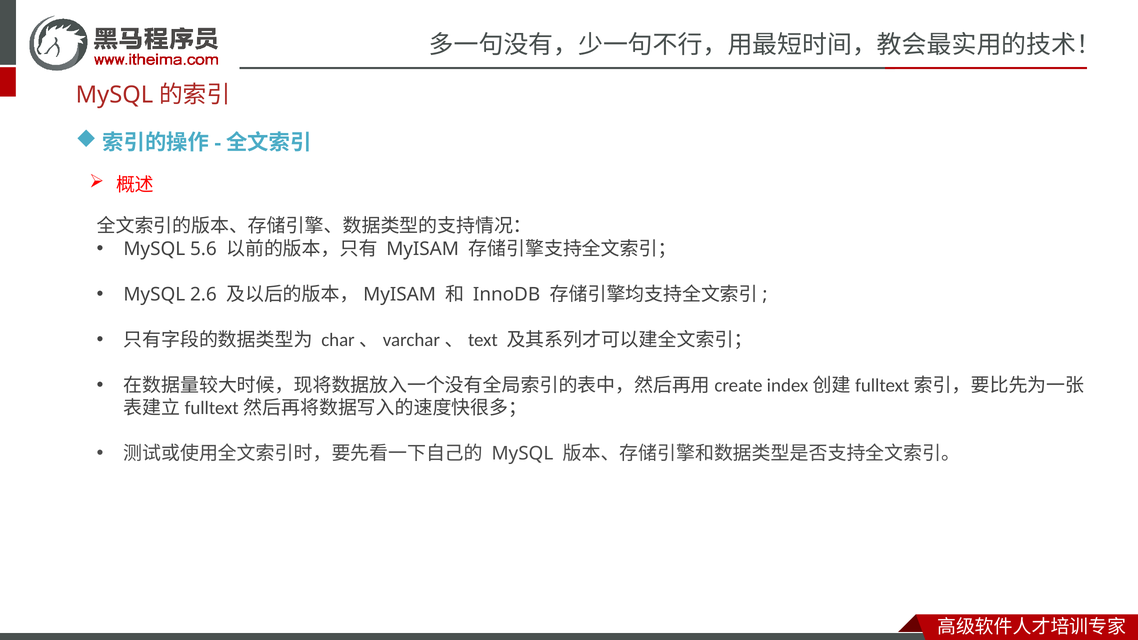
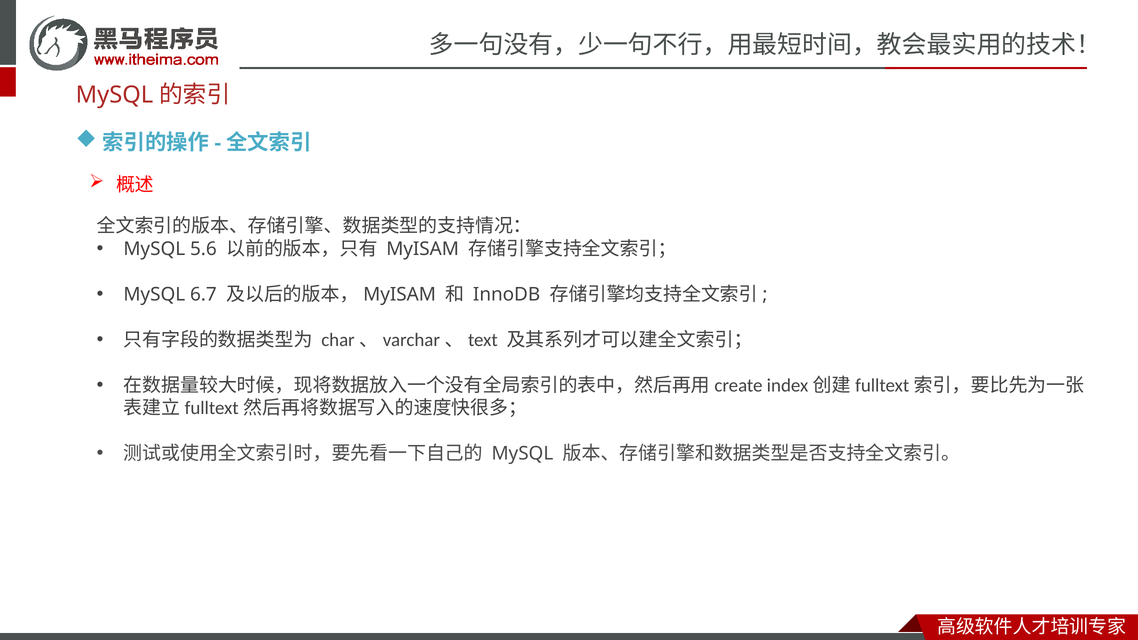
2.6: 2.6 -> 6.7
